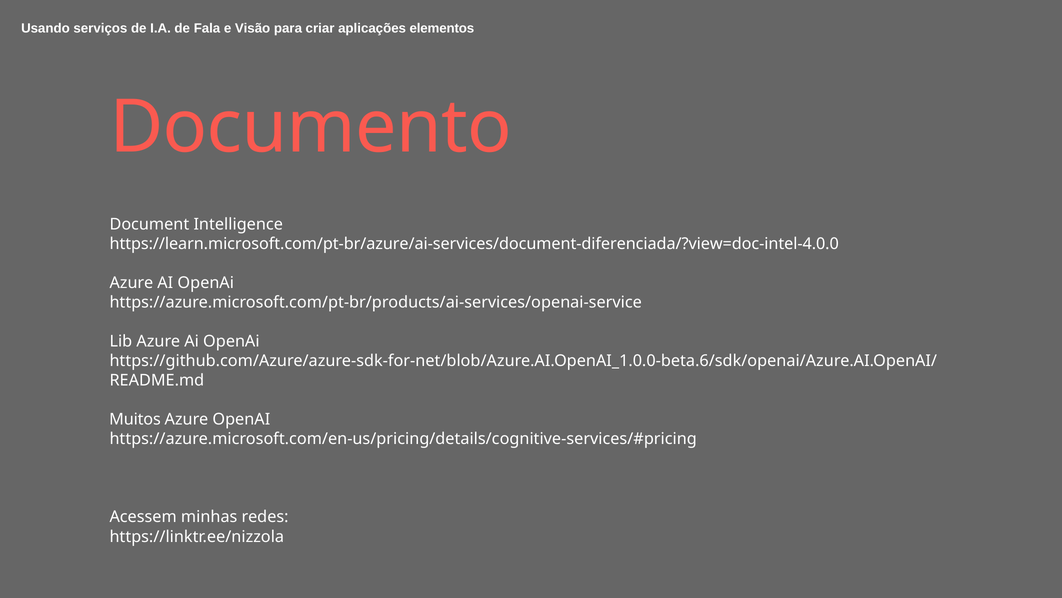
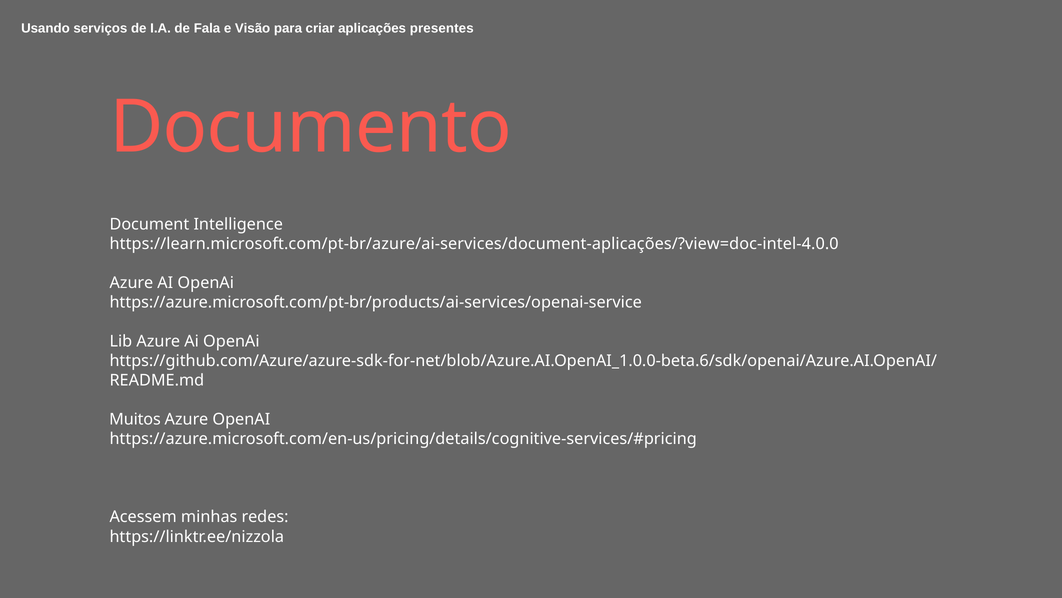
elementos: elementos -> presentes
https://learn.microsoft.com/pt-br/azure/ai-services/document-diferenciada/?view=doc-intel-4.0.0: https://learn.microsoft.com/pt-br/azure/ai-services/document-diferenciada/?view=doc-intel-4.0.0 -> https://learn.microsoft.com/pt-br/azure/ai-services/document-aplicações/?view=doc-intel-4.0.0
